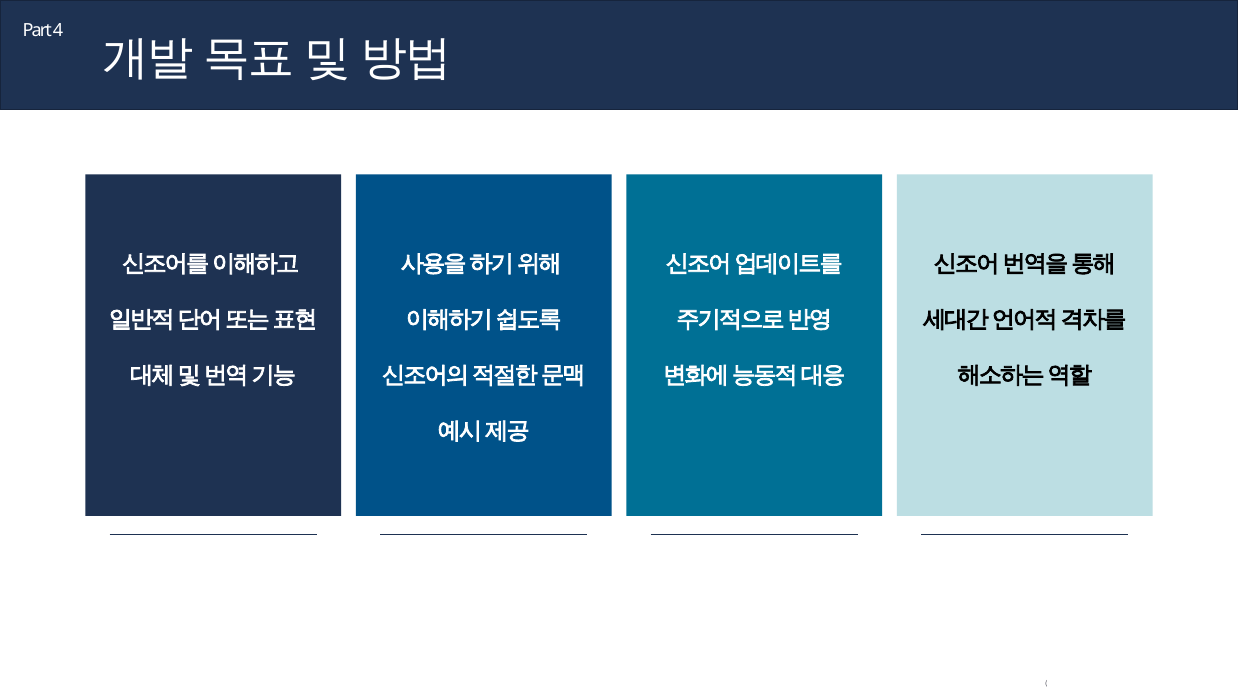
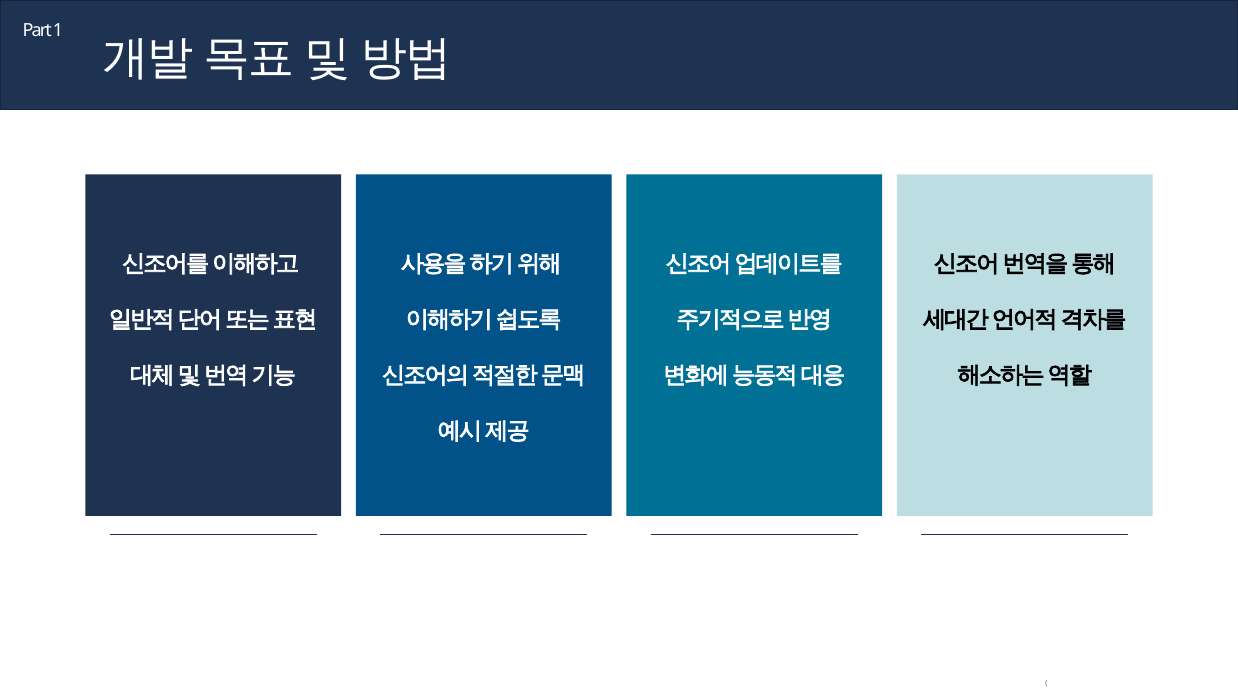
4: 4 -> 1
